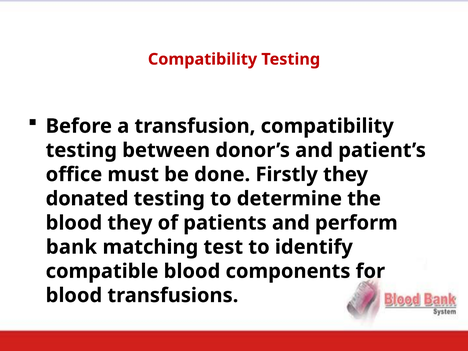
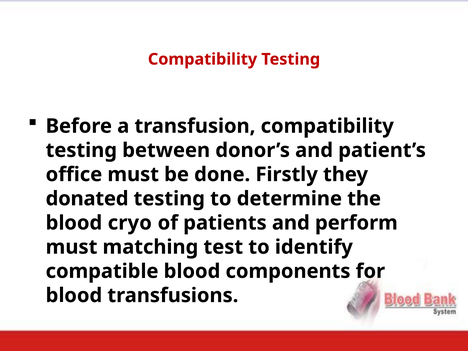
blood they: they -> cryo
bank at (71, 247): bank -> must
